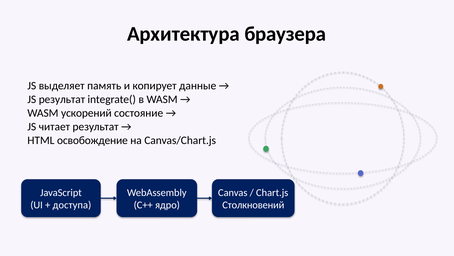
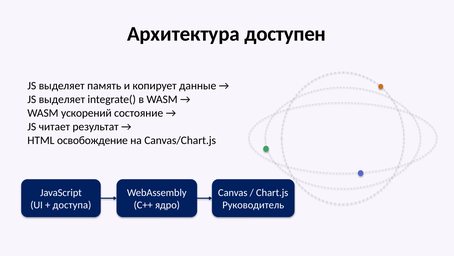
браузера: браузера -> доступен
результат at (62, 99): результат -> выделяет
Столкновений: Столкновений -> Руководитель
